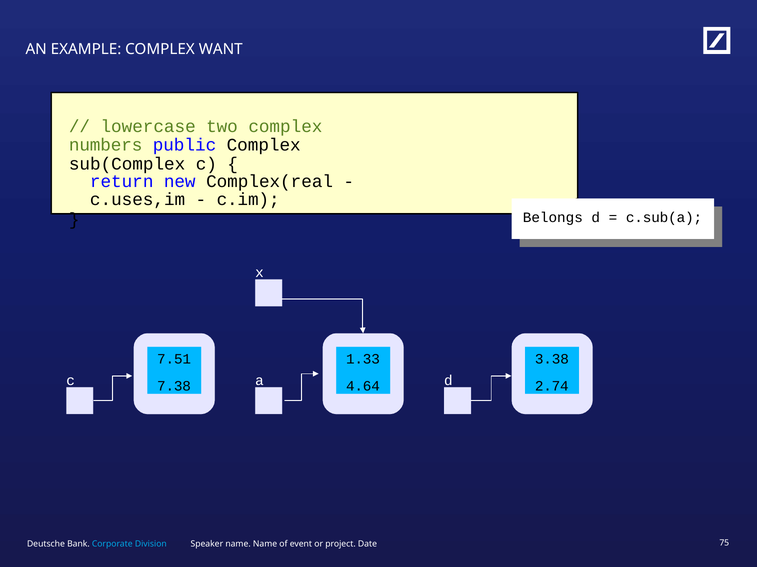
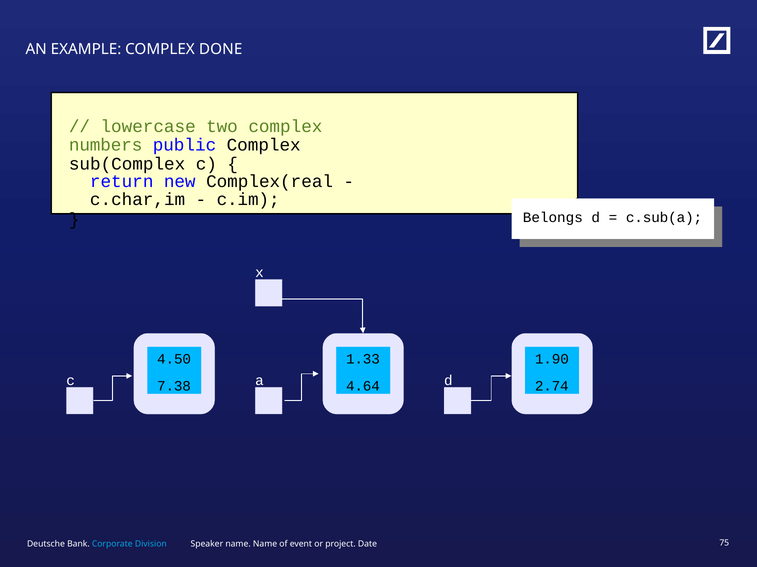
WANT: WANT -> DONE
c.uses,im: c.uses,im -> c.char,im
7.51: 7.51 -> 4.50
3.38: 3.38 -> 1.90
